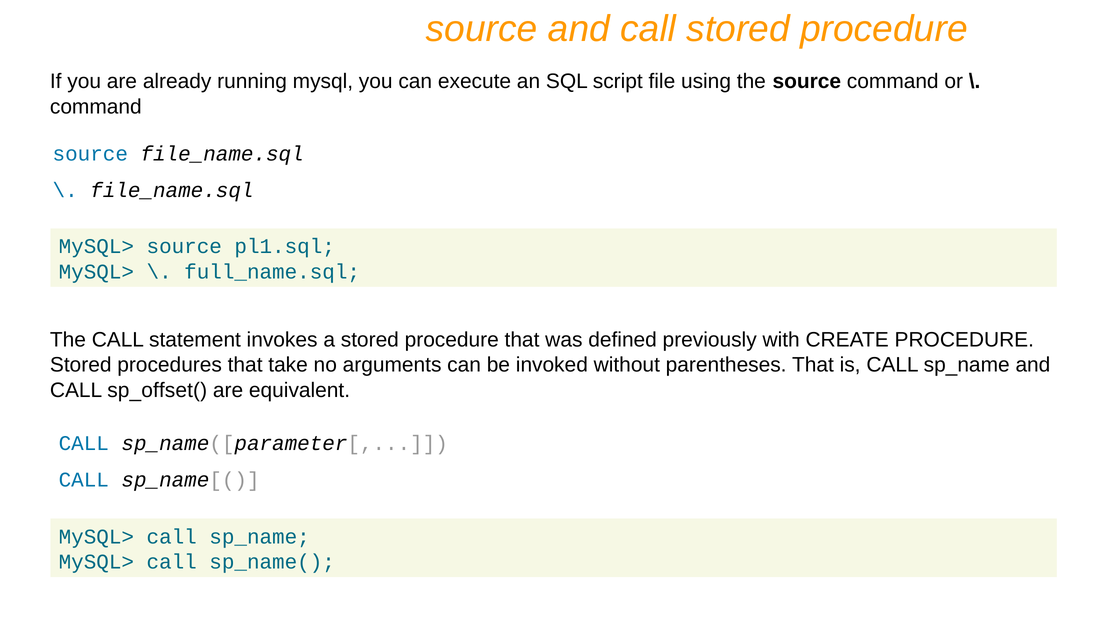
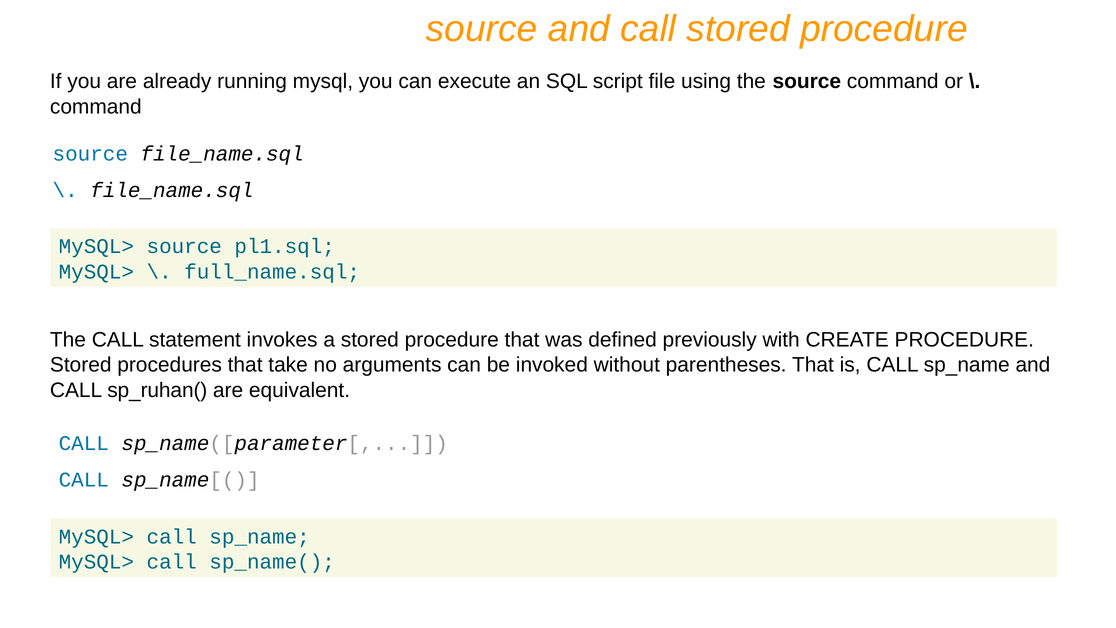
sp_offset(: sp_offset( -> sp_ruhan(
